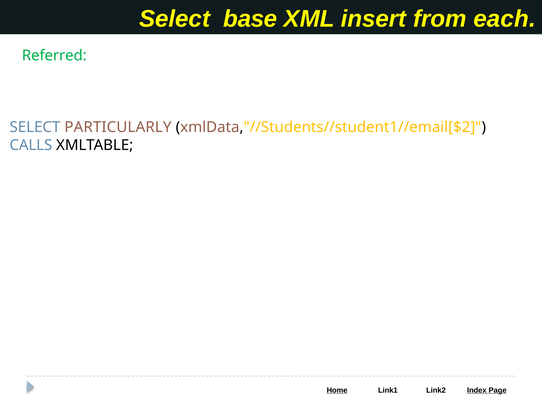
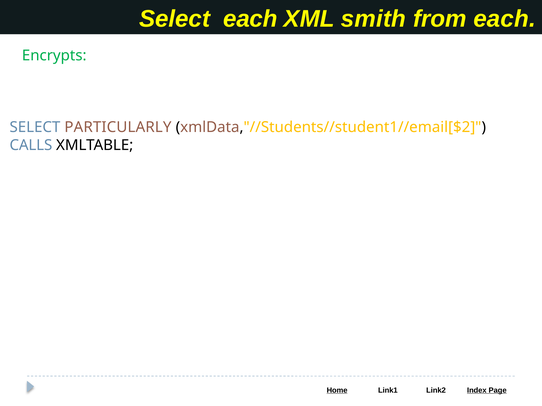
Select base: base -> each
insert: insert -> smith
Referred: Referred -> Encrypts
